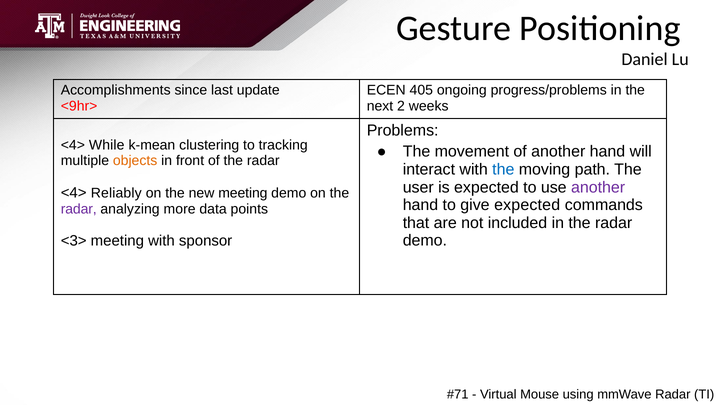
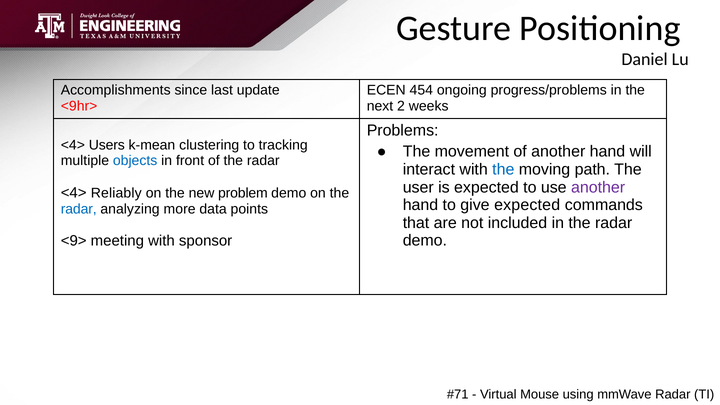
405: 405 -> 454
While: While -> Users
objects colour: orange -> blue
new meeting: meeting -> problem
radar at (79, 209) colour: purple -> blue
<3>: <3> -> <9>
